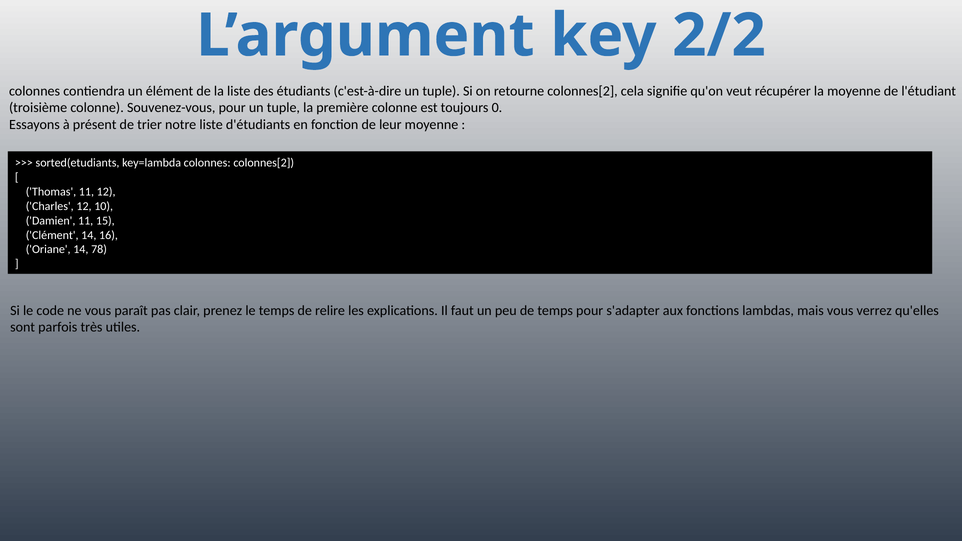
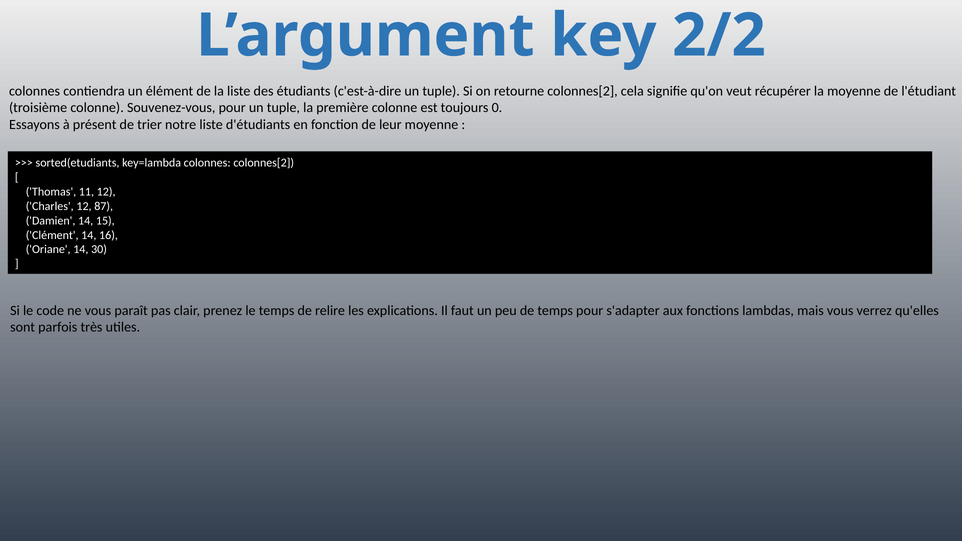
10: 10 -> 87
Damien 11: 11 -> 14
78: 78 -> 30
